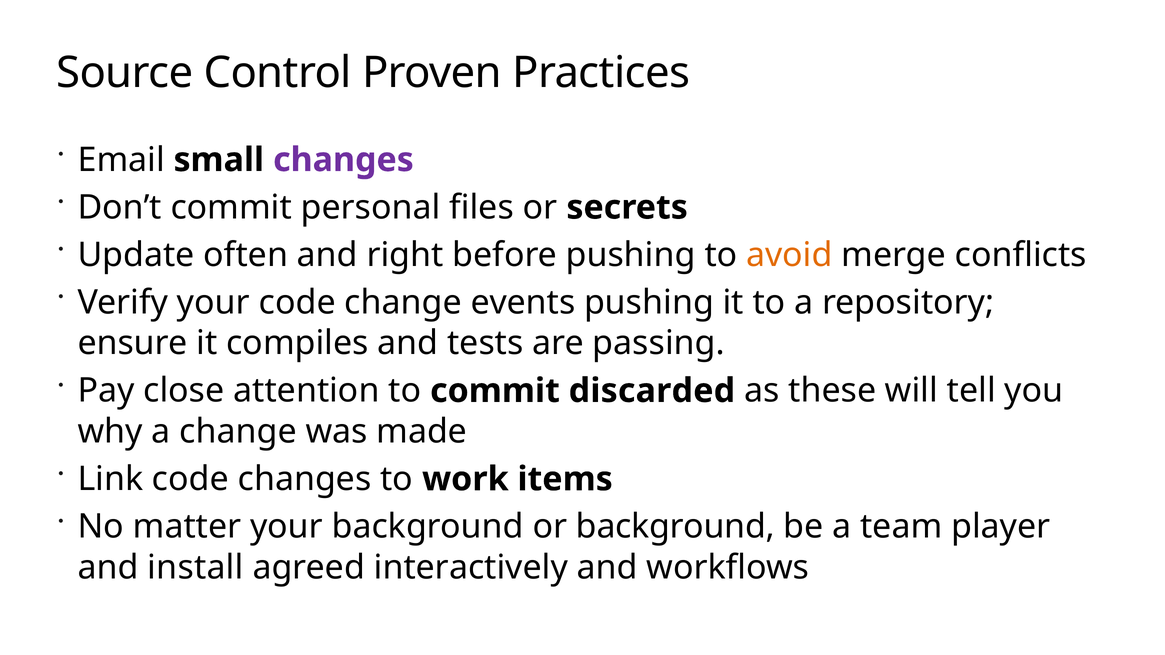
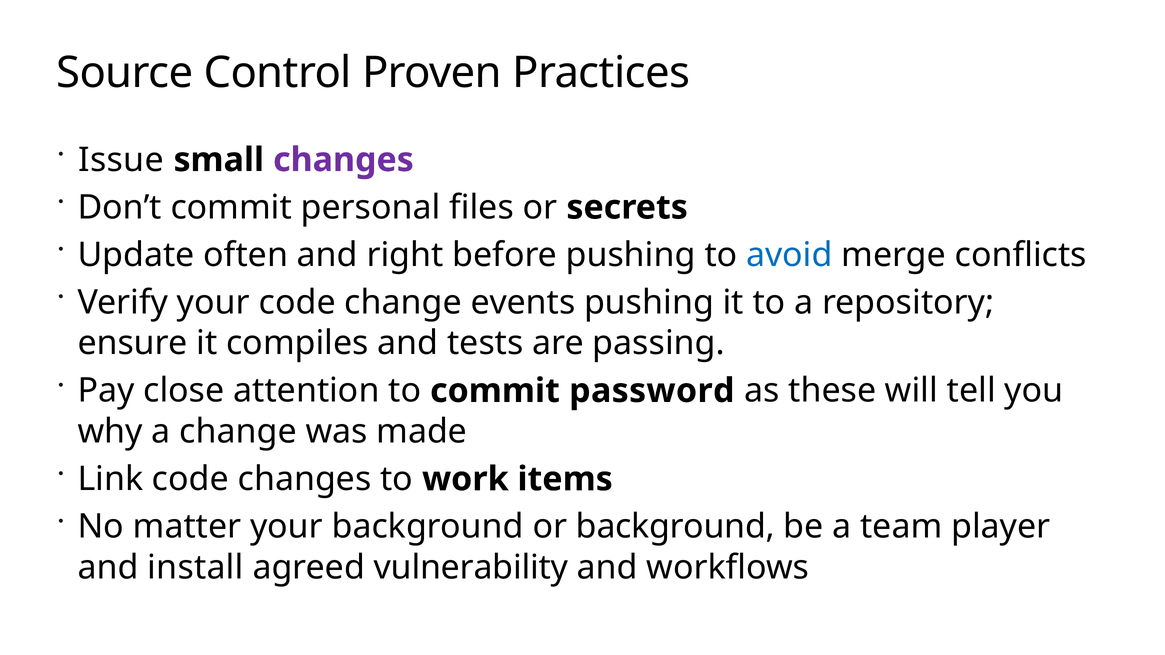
Email: Email -> Issue
avoid colour: orange -> blue
discarded: discarded -> password
interactively: interactively -> vulnerability
